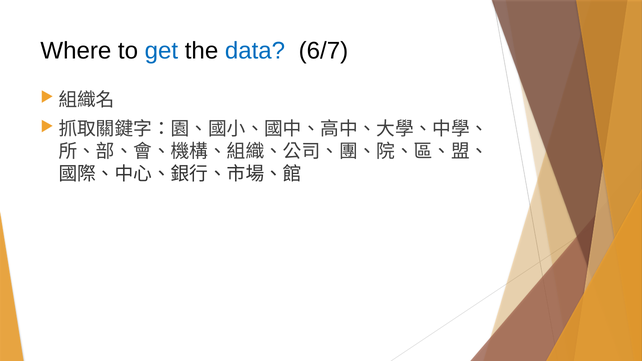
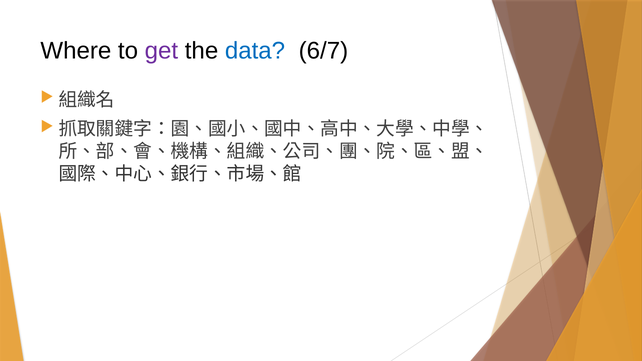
get colour: blue -> purple
